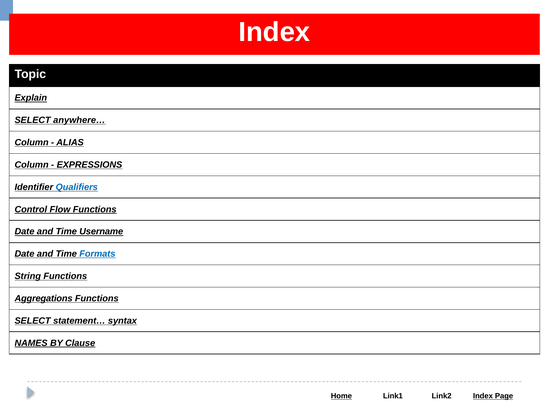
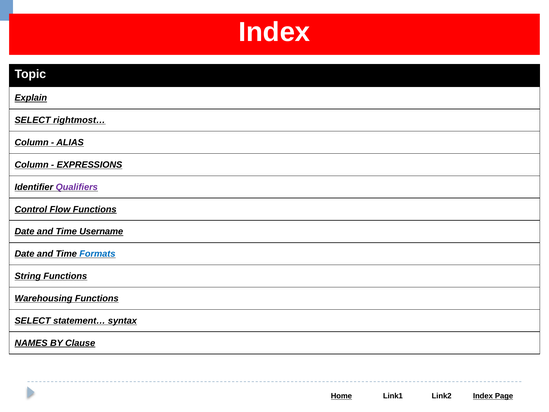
anywhere…: anywhere… -> rightmost…
Qualifiers colour: blue -> purple
Aggregations: Aggregations -> Warehousing
